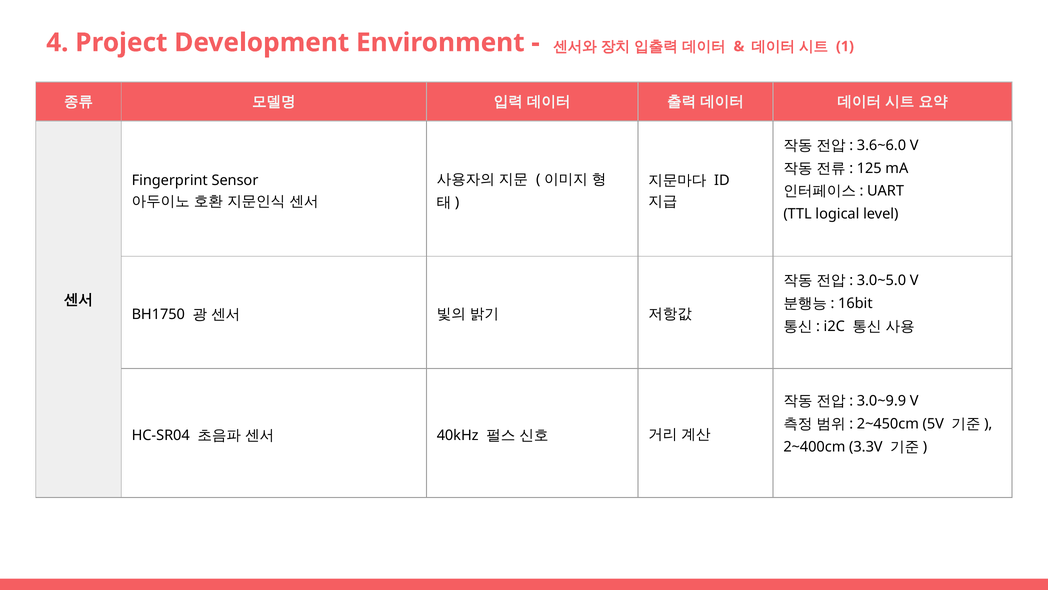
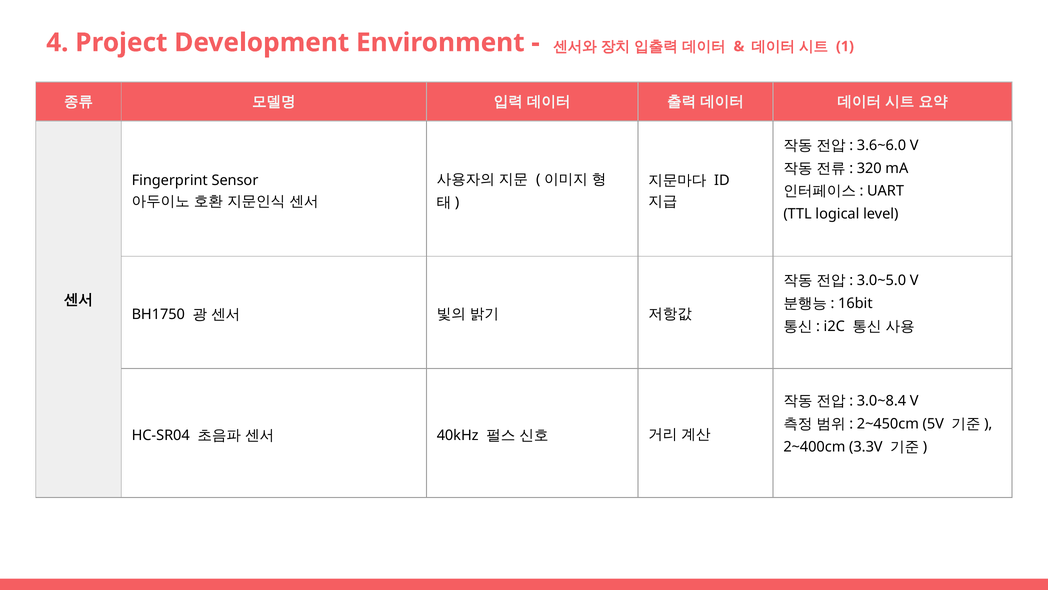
125: 125 -> 320
3.0~9.9: 3.0~9.9 -> 3.0~8.4
